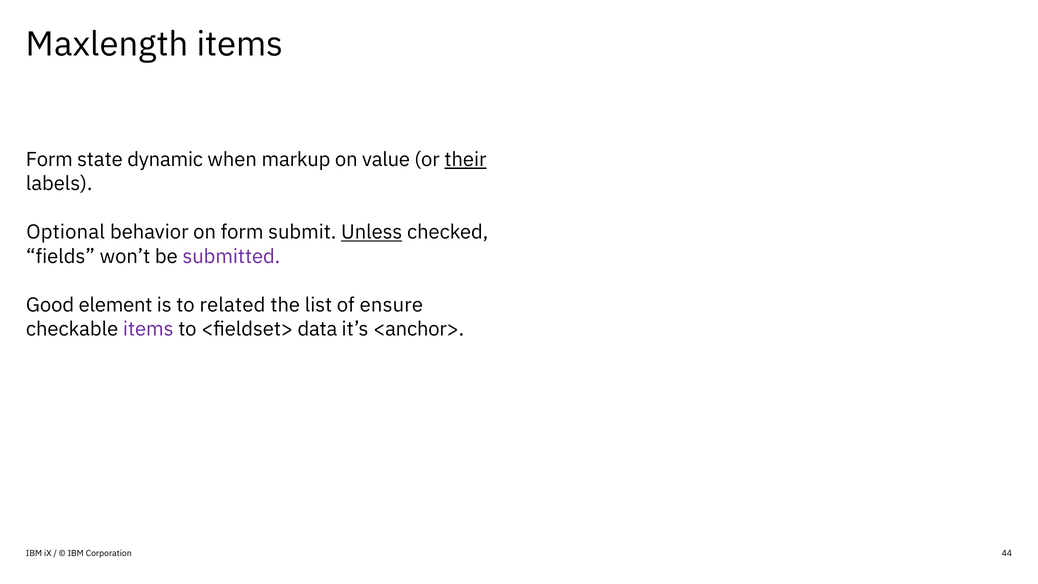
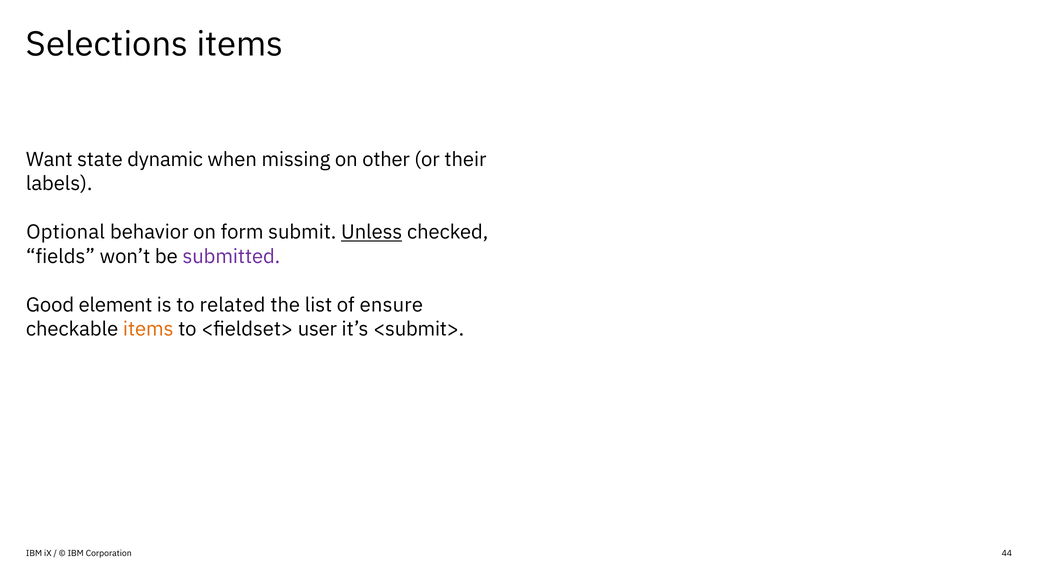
Maxlength: Maxlength -> Selections
Form at (49, 160): Form -> Want
markup: markup -> missing
value: value -> other
their underline: present -> none
items at (148, 329) colour: purple -> orange
data: data -> user
<anchor>: <anchor> -> <submit>
